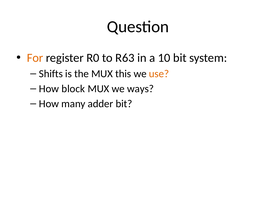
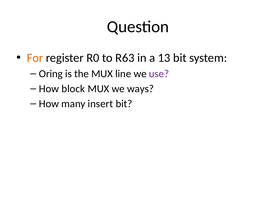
10: 10 -> 13
Shifts: Shifts -> Oring
this: this -> line
use colour: orange -> purple
adder: adder -> insert
